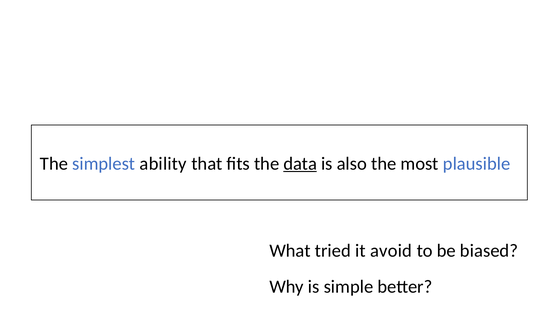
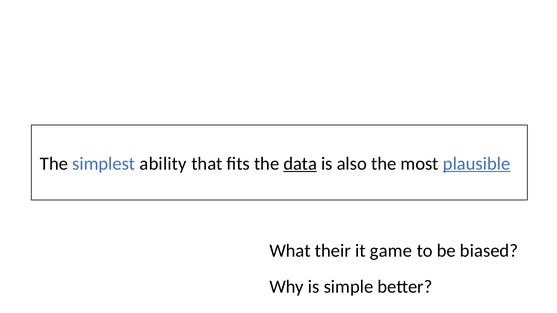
plausible underline: none -> present
tried: tried -> their
avoid: avoid -> game
